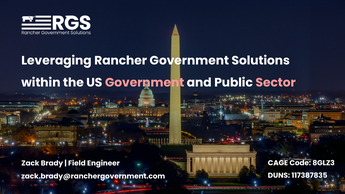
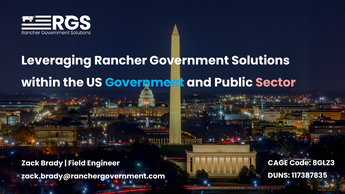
Government at (145, 83) colour: pink -> light blue
